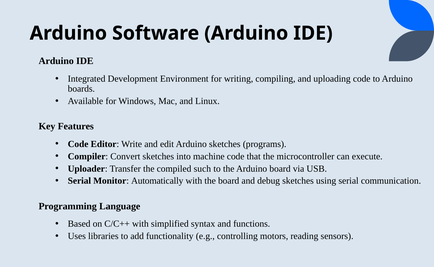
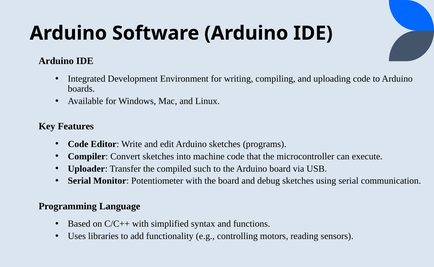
Automatically: Automatically -> Potentiometer
